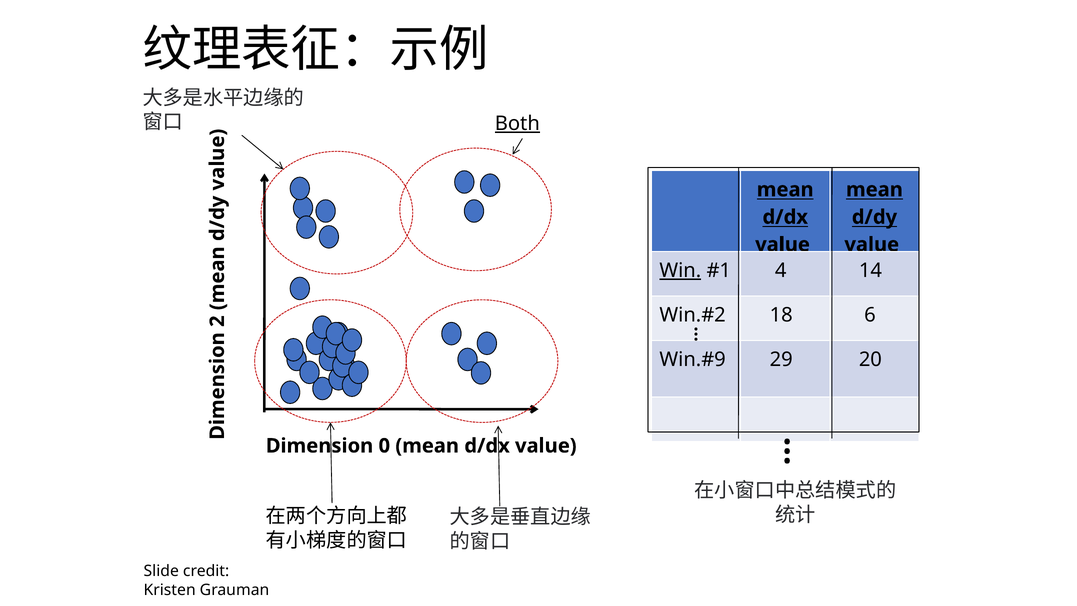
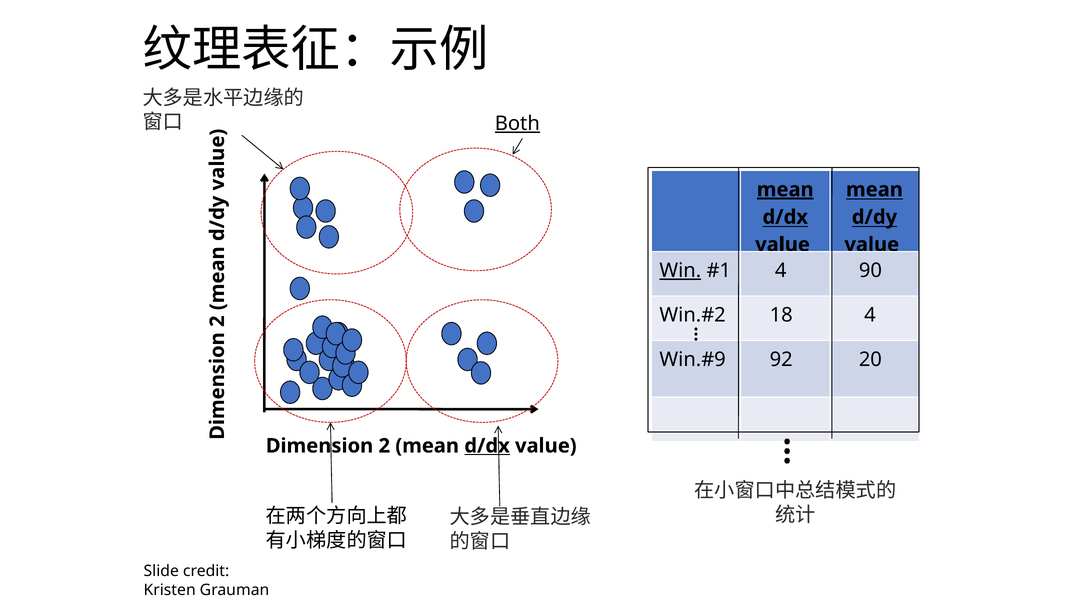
mean at (785, 190) underline: none -> present
14: 14 -> 90
18 6: 6 -> 4
29: 29 -> 92
Dimension 0: 0 -> 2
d/dx at (487, 446) underline: none -> present
